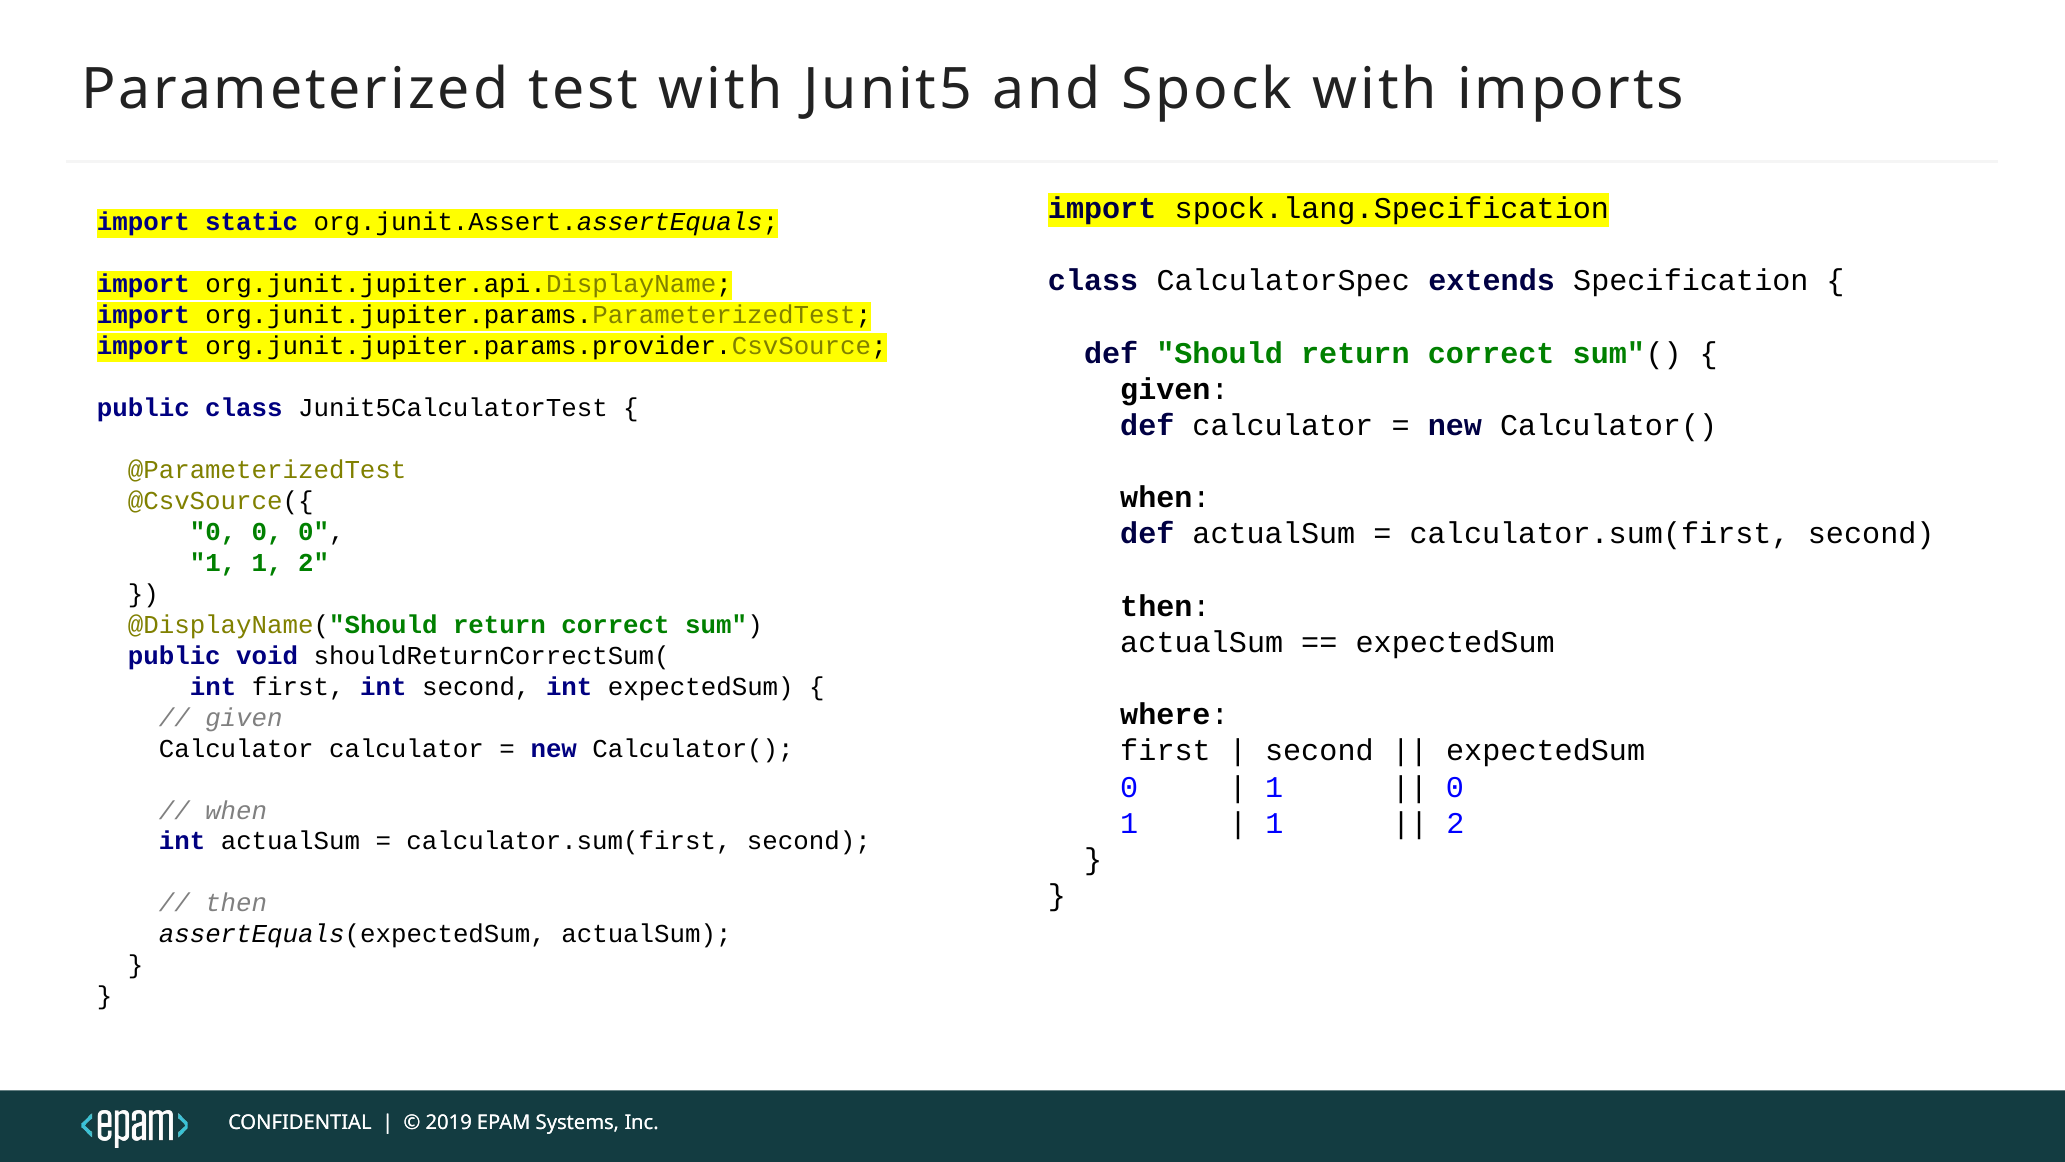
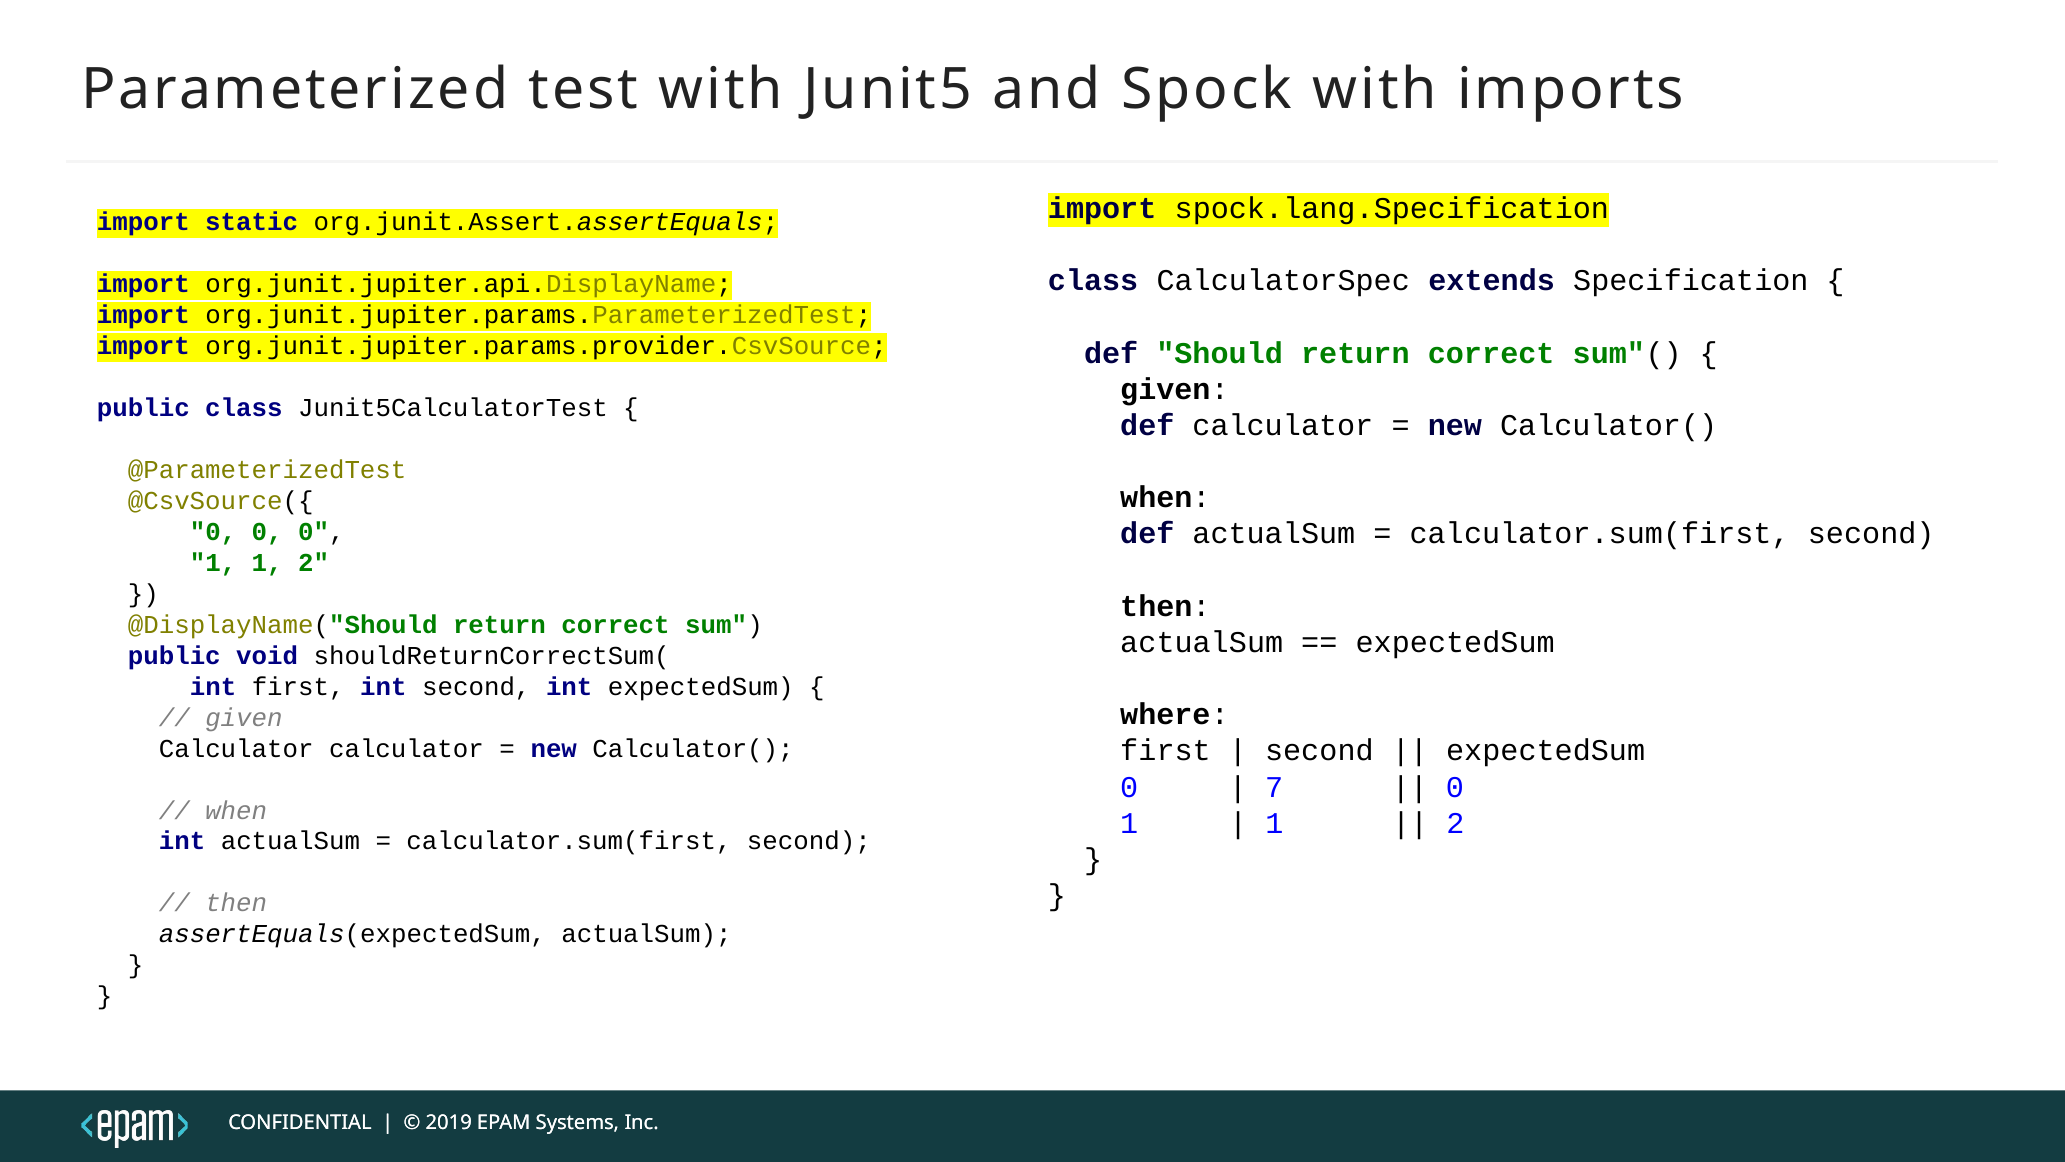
1 at (1274, 787): 1 -> 7
